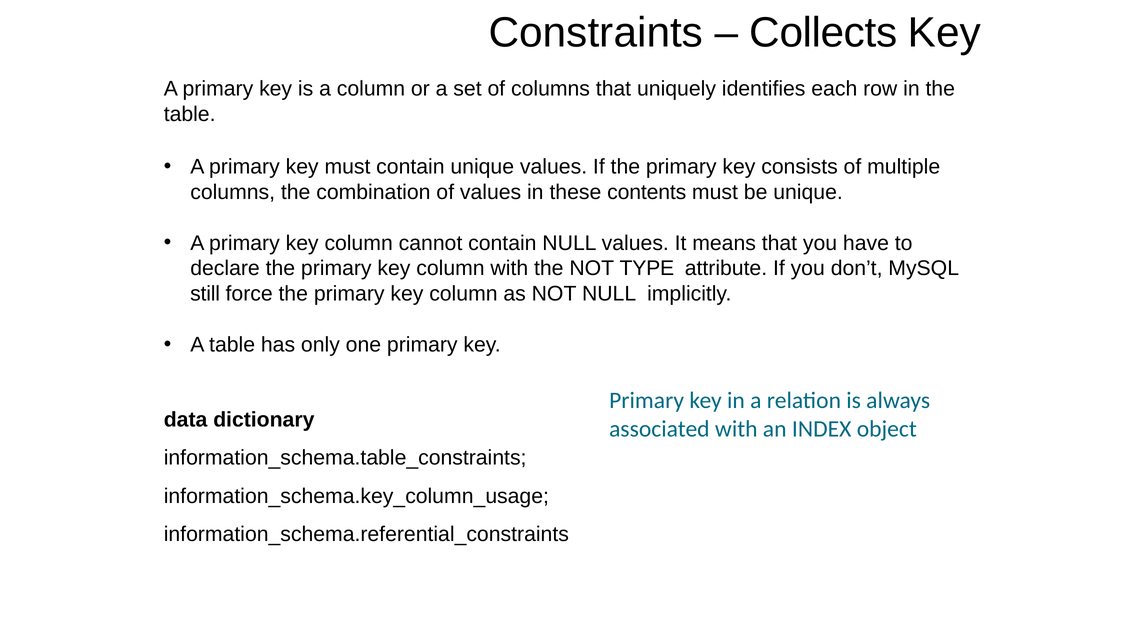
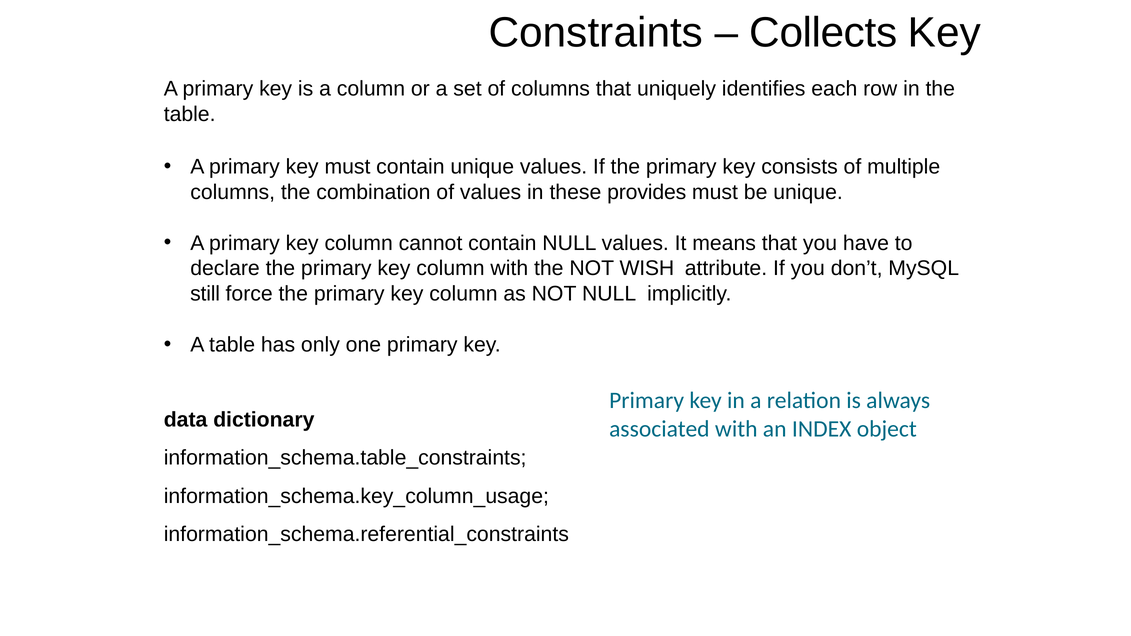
contents: contents -> provides
TYPE: TYPE -> WISH
